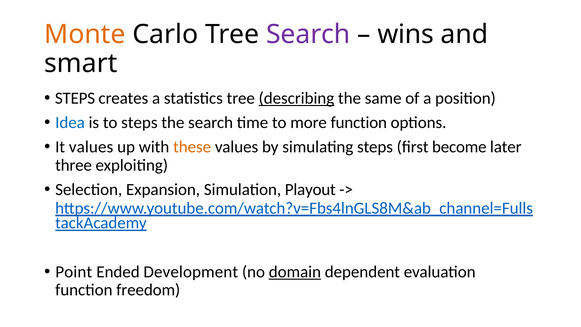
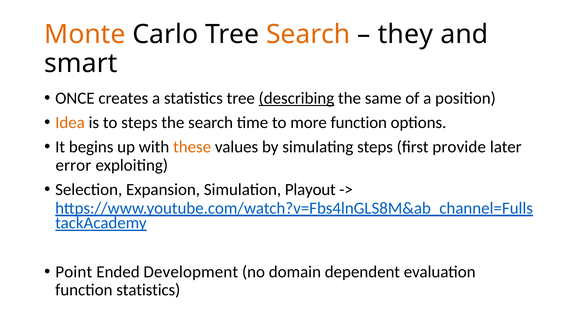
Search at (308, 34) colour: purple -> orange
wins: wins -> they
STEPS at (75, 98): STEPS -> ONCE
Idea colour: blue -> orange
It values: values -> begins
become: become -> provide
three: three -> error
domain underline: present -> none
function freedom: freedom -> statistics
